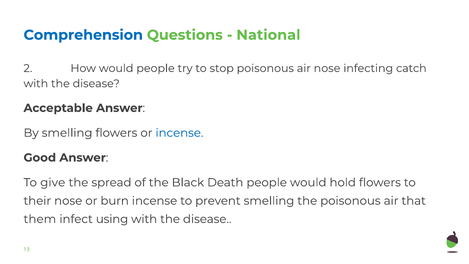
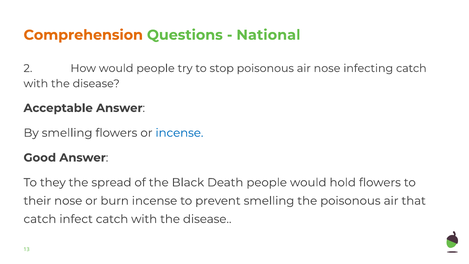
Comprehension colour: blue -> orange
give: give -> they
them at (40, 219): them -> catch
infect using: using -> catch
